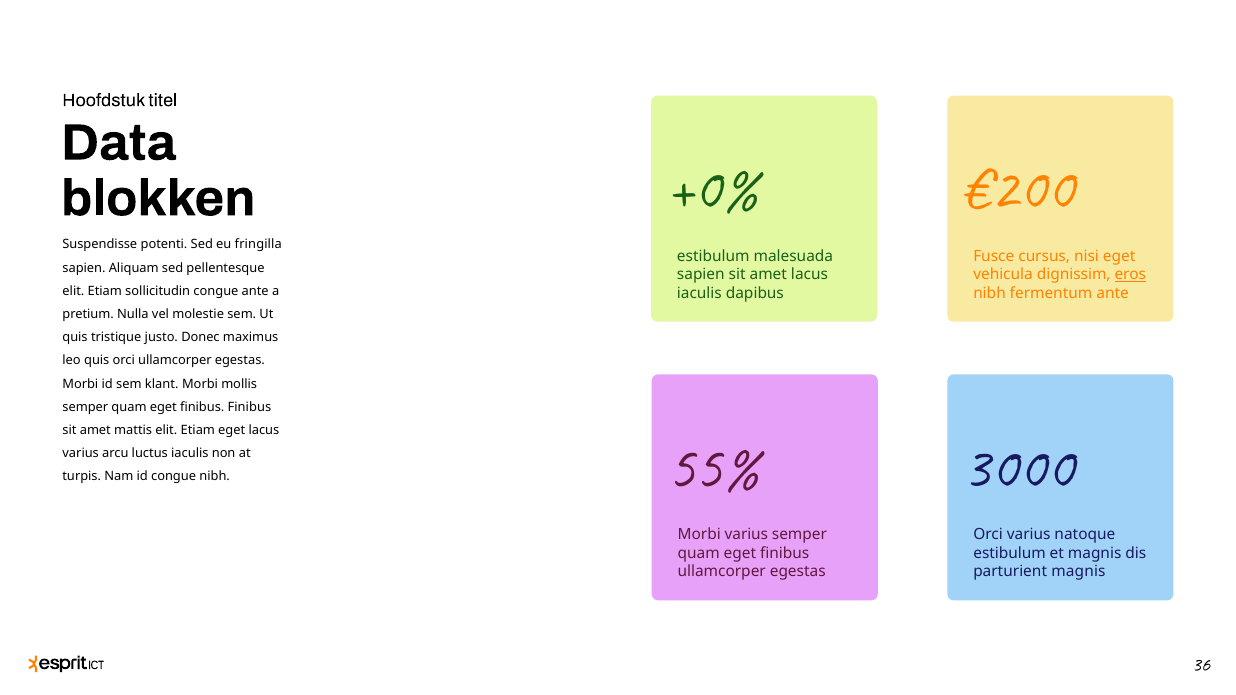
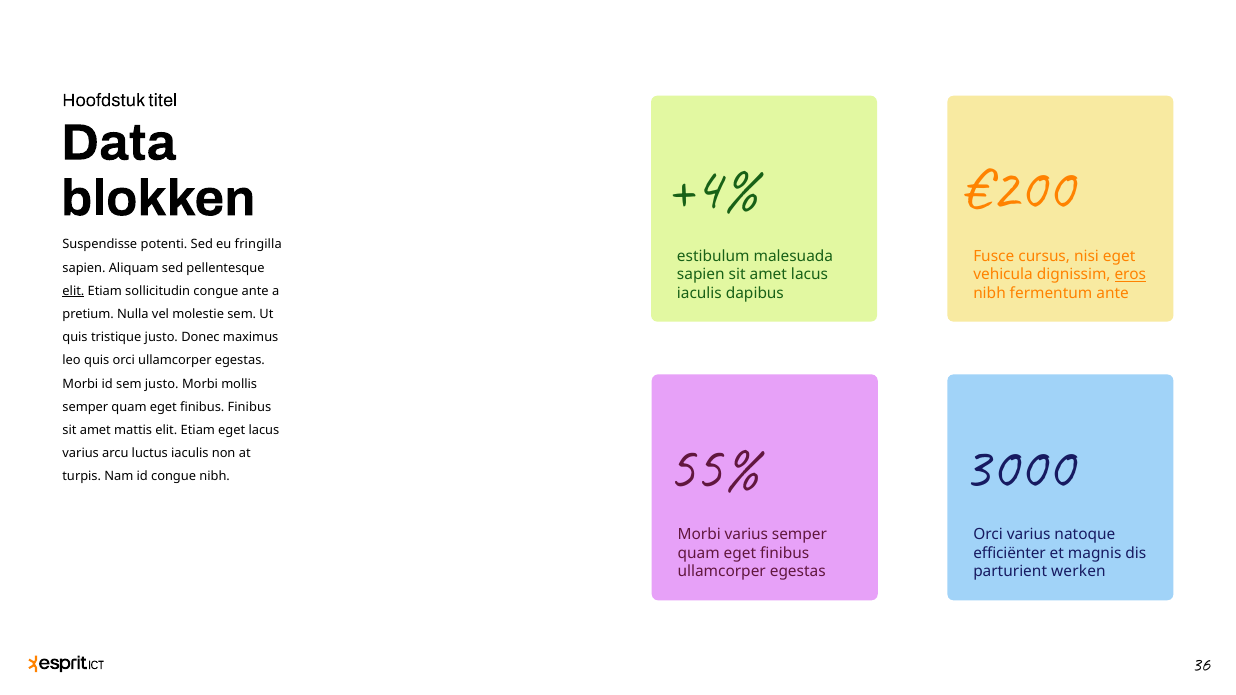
+0%: +0% -> +4%
elit at (73, 291) underline: none -> present
sem klant: klant -> justo
estibulum at (1010, 553): estibulum -> efficiënter
parturient magnis: magnis -> werken
